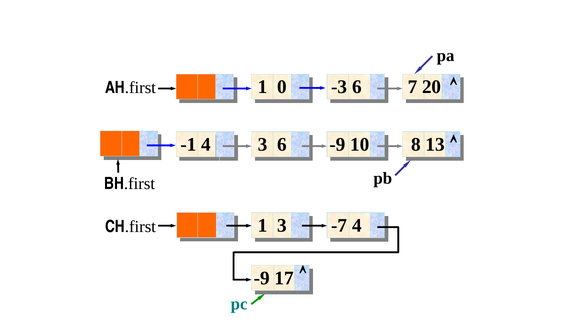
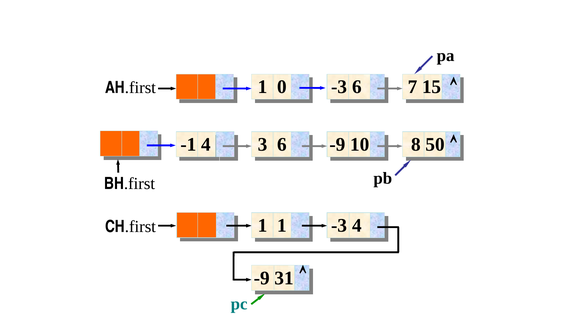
20: 20 -> 15
13: 13 -> 50
1 3: 3 -> 1
-7 at (339, 225): -7 -> -3
17: 17 -> 31
